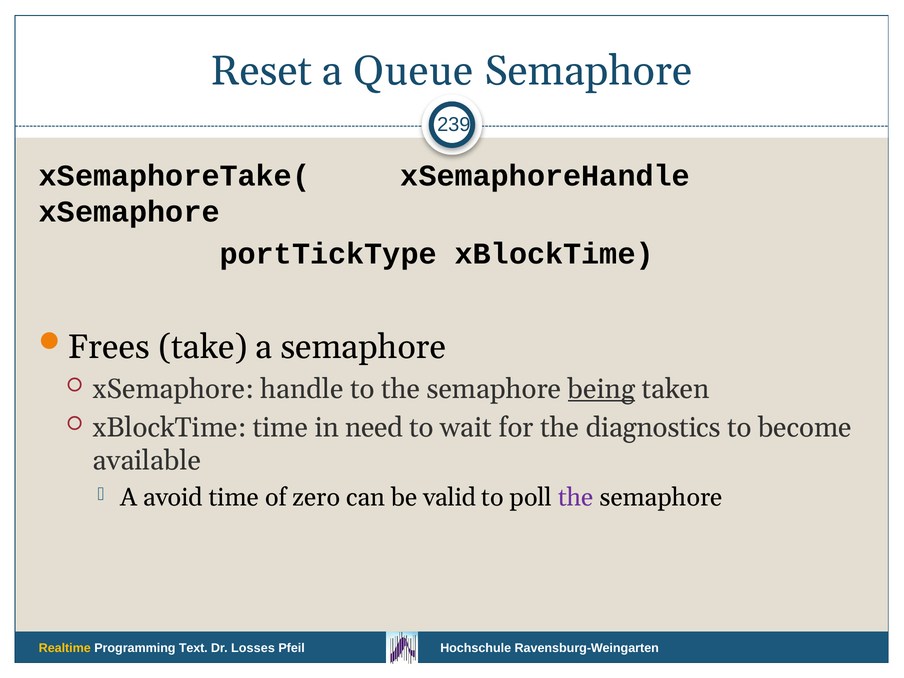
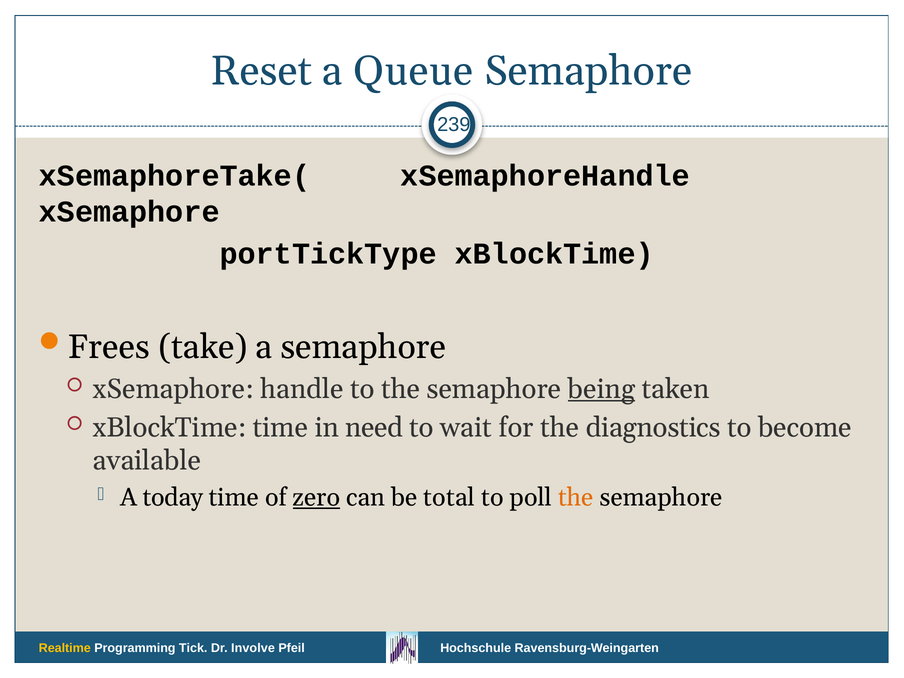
avoid: avoid -> today
zero underline: none -> present
valid: valid -> total
the at (576, 497) colour: purple -> orange
Text: Text -> Tick
Losses: Losses -> Involve
